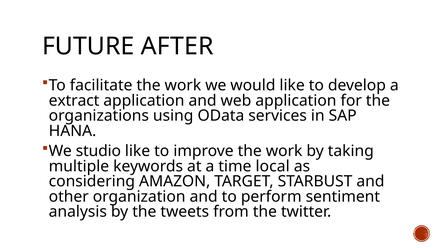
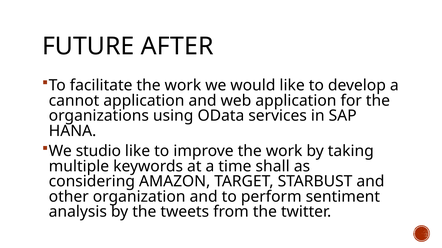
extract: extract -> cannot
local: local -> shall
